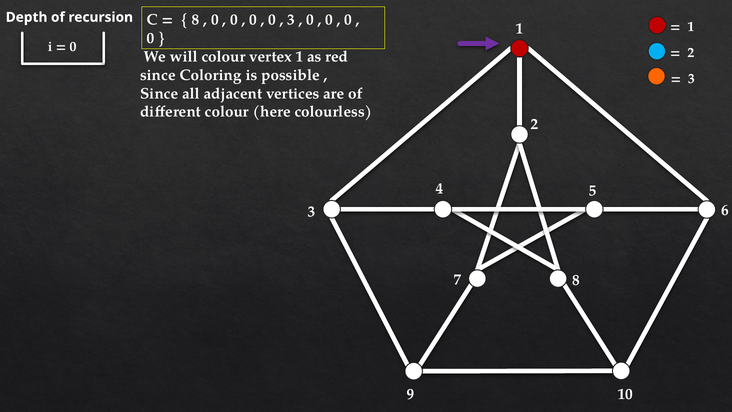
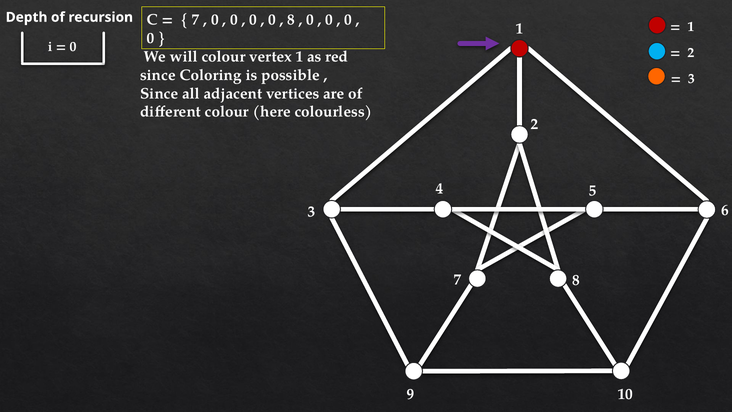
8 at (196, 20): 8 -> 7
3 at (291, 20): 3 -> 8
